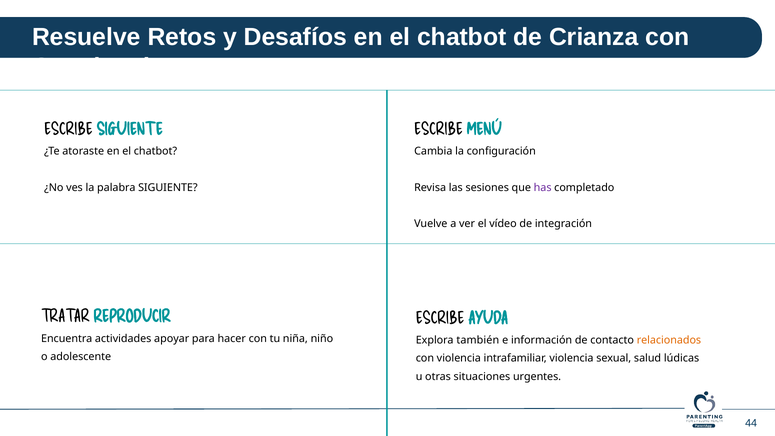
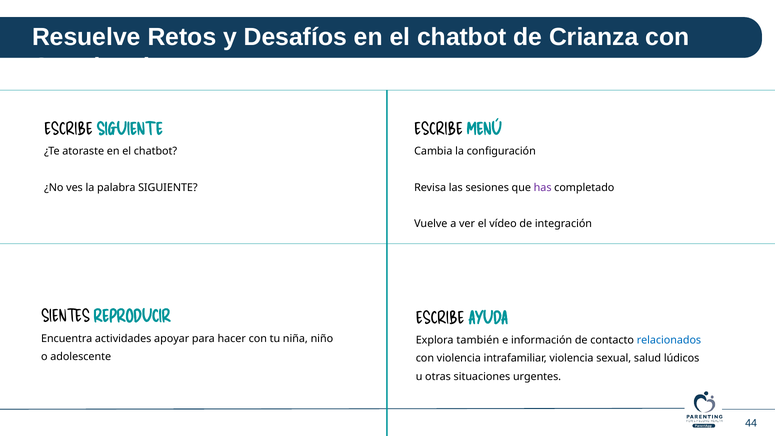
TRATAR: TRATAR -> SIENTES
relacionados colour: orange -> blue
lúdicas: lúdicas -> lúdicos
